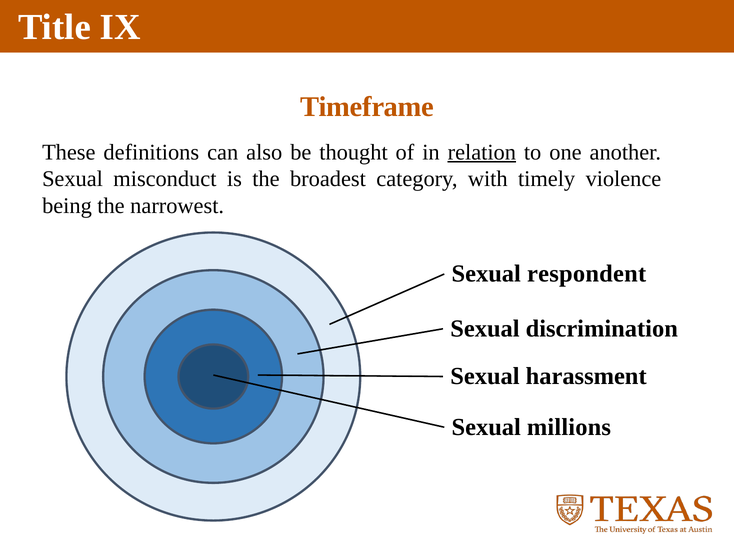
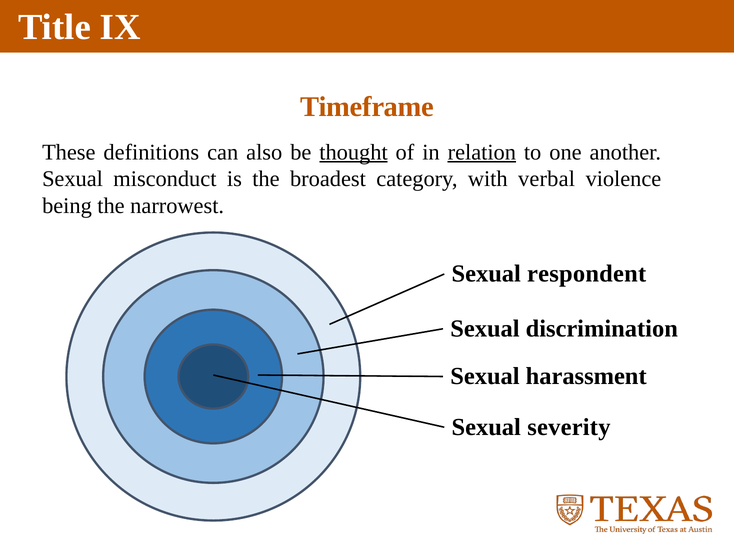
thought underline: none -> present
timely: timely -> verbal
millions: millions -> severity
